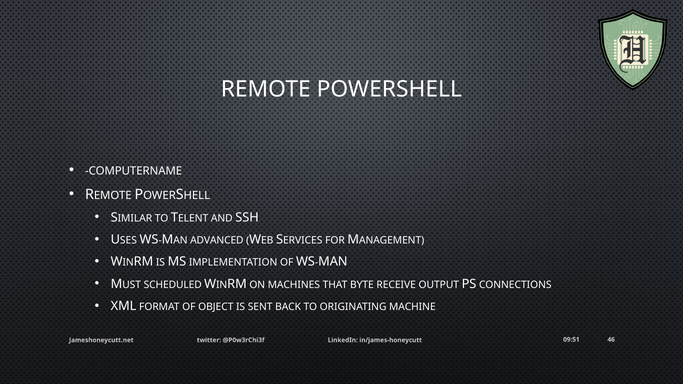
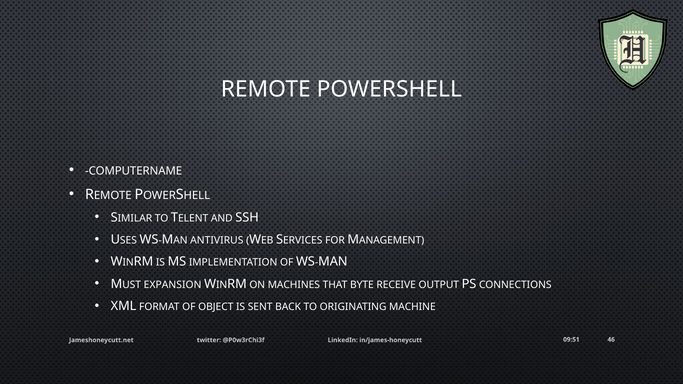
ADVANCED: ADVANCED -> ANTIVIRUS
SCHEDULED: SCHEDULED -> EXPANSION
